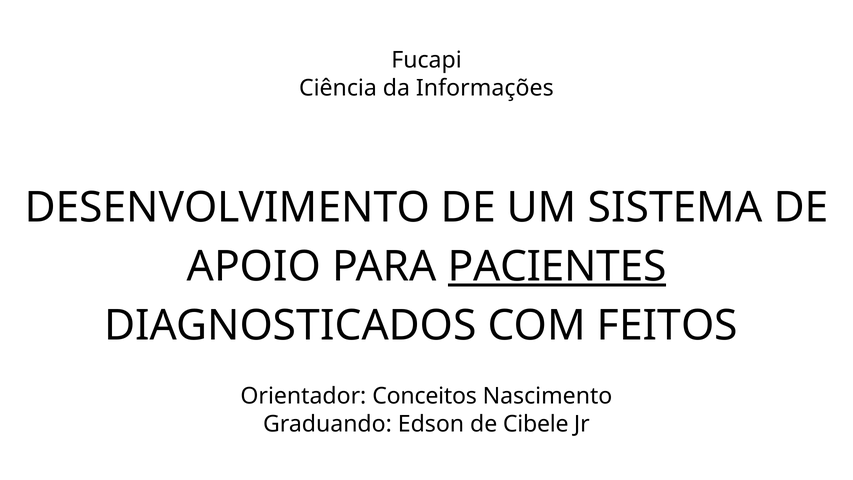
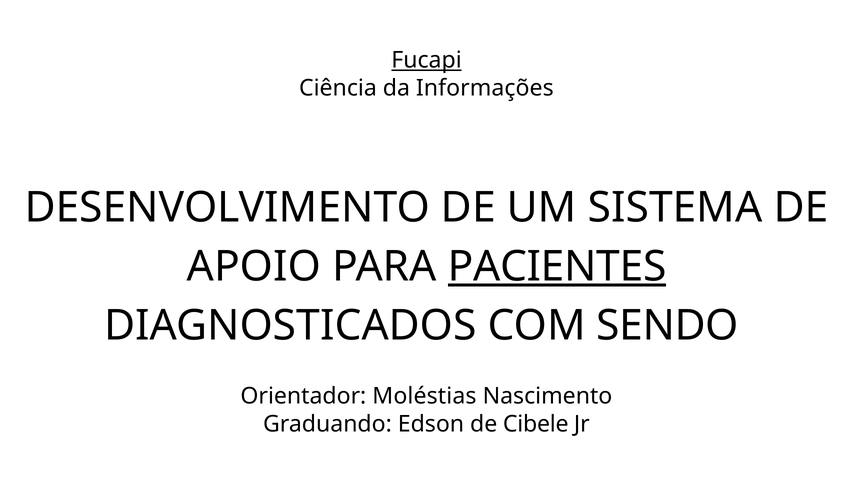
Fucapi underline: none -> present
FEITOS: FEITOS -> SENDO
Conceitos: Conceitos -> Moléstias
